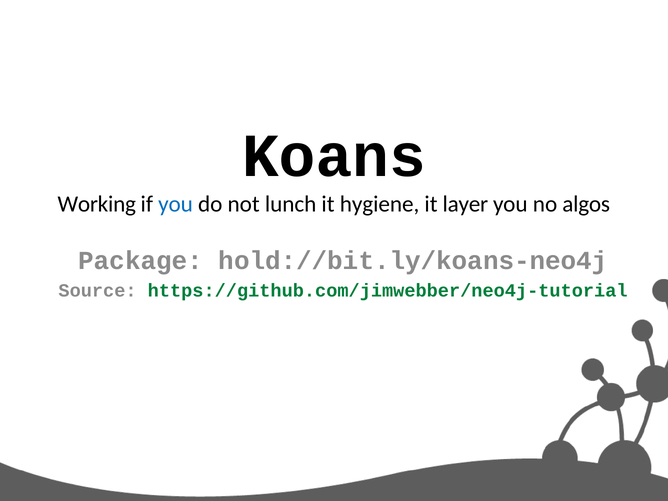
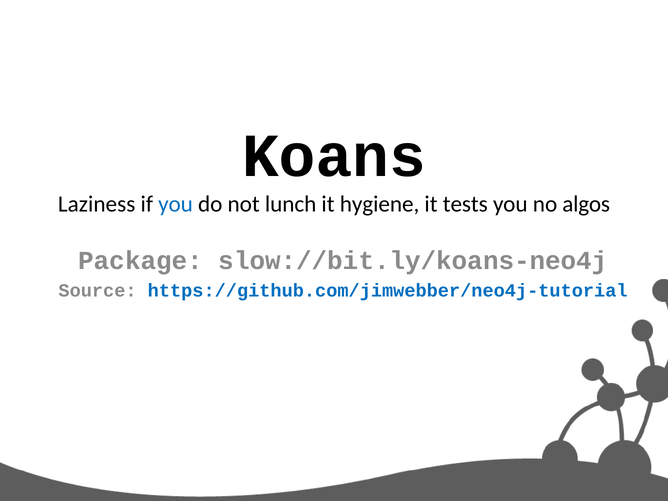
Working: Working -> Laziness
layer: layer -> tests
hold://bit.ly/koans-neo4j: hold://bit.ly/koans-neo4j -> slow://bit.ly/koans-neo4j
https://github.com/jimwebber/neo4j-tutorial colour: green -> blue
